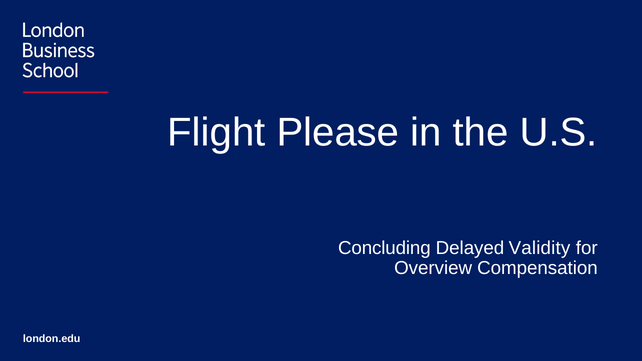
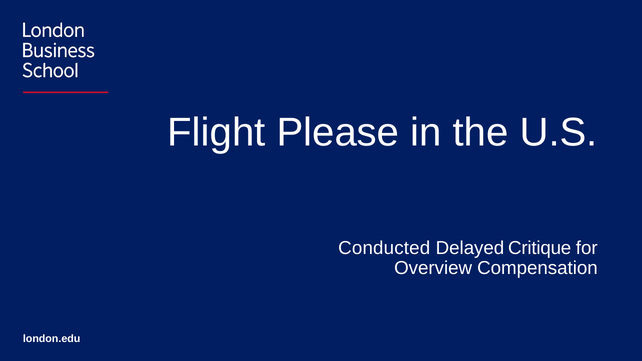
Concluding: Concluding -> Conducted
Validity: Validity -> Critique
